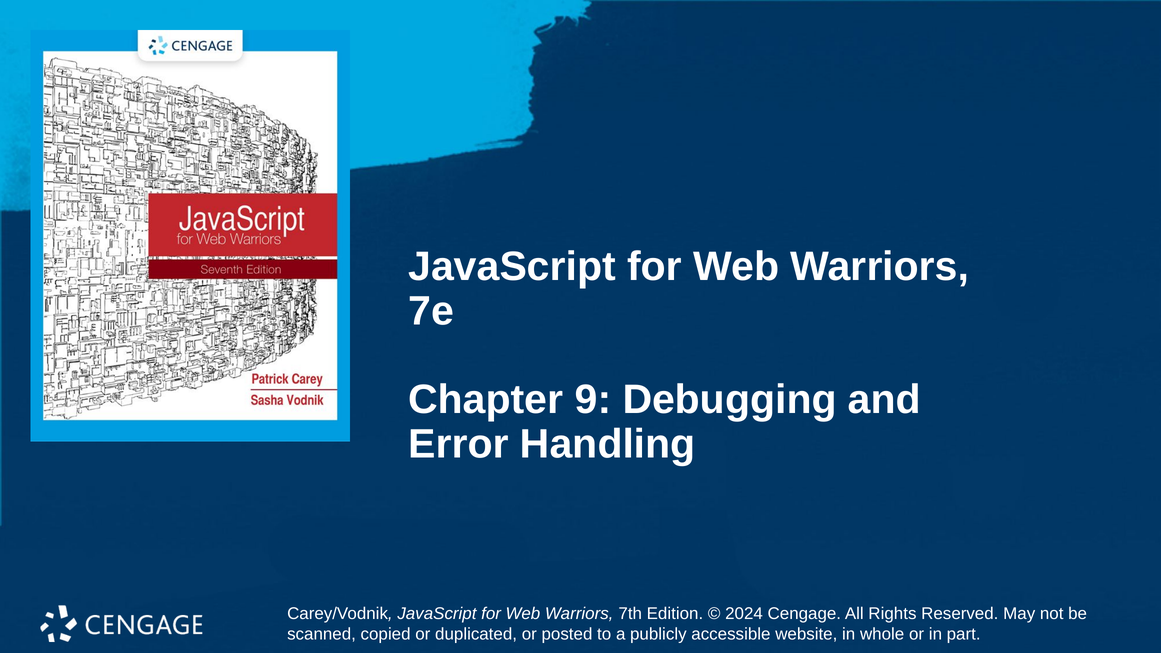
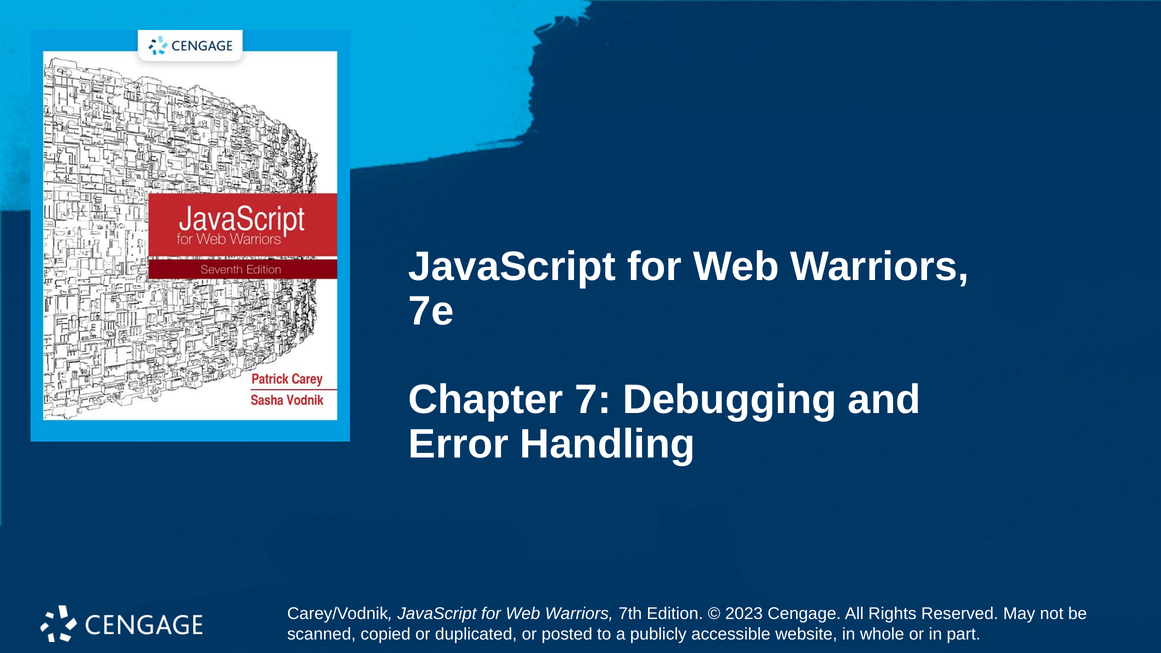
9: 9 -> 7
2024: 2024 -> 2023
